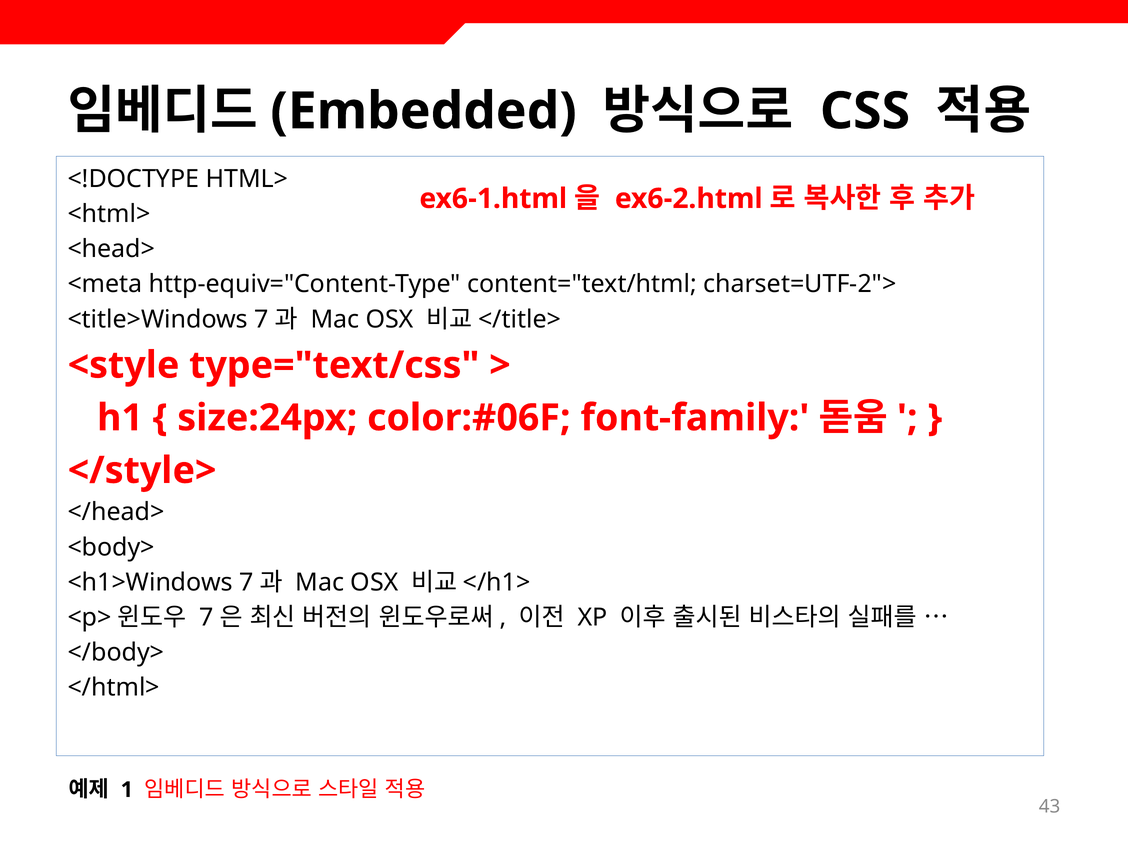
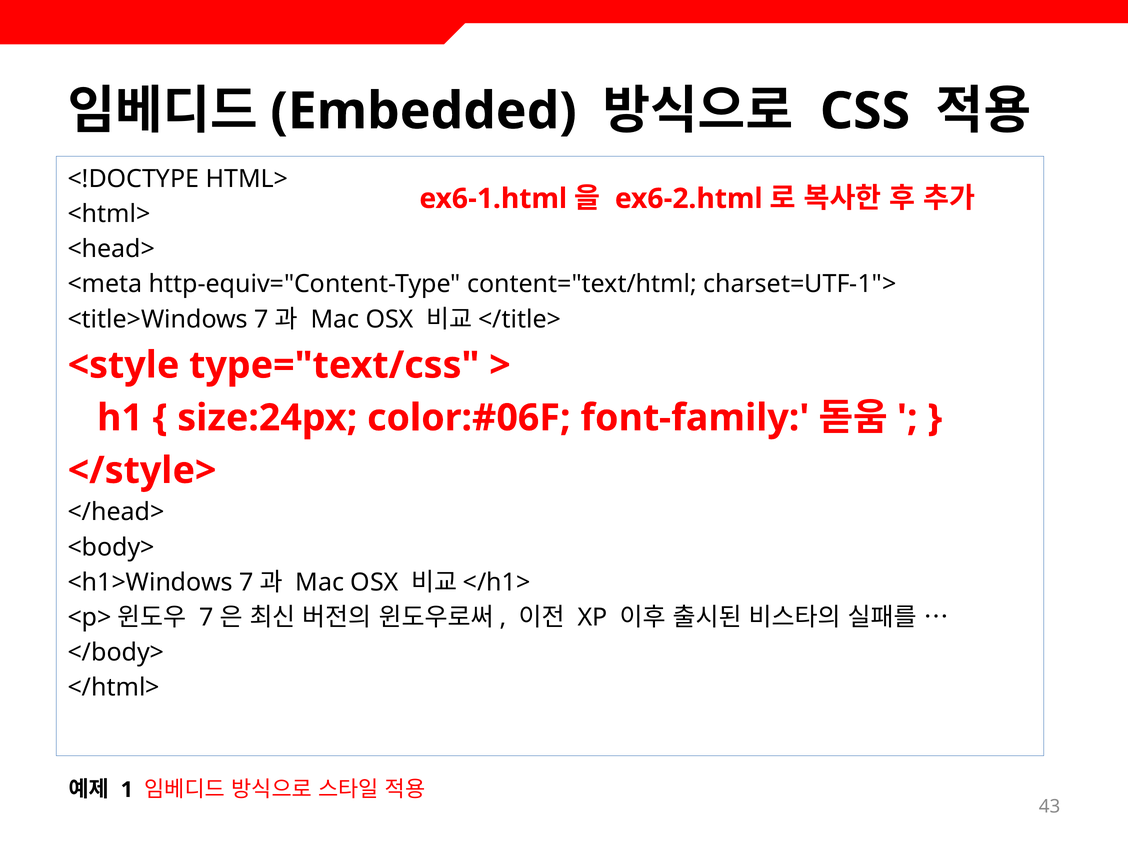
charset=UTF-2">: charset=UTF-2"> -> charset=UTF-1">
